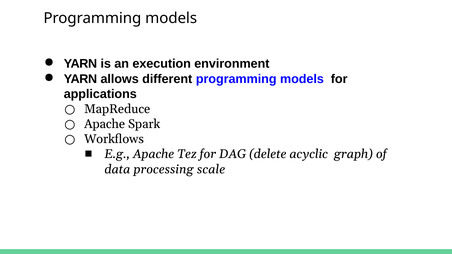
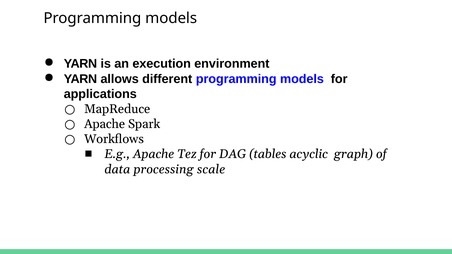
delete: delete -> tables
